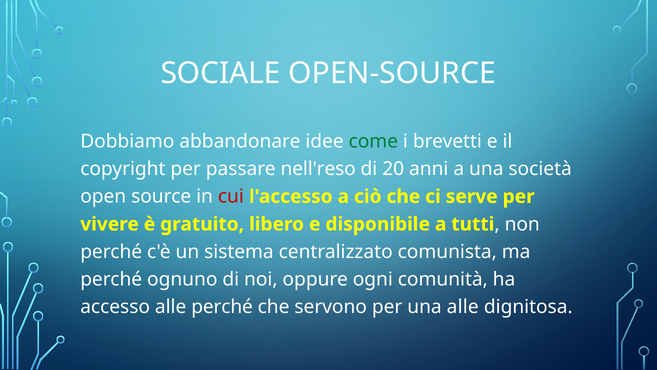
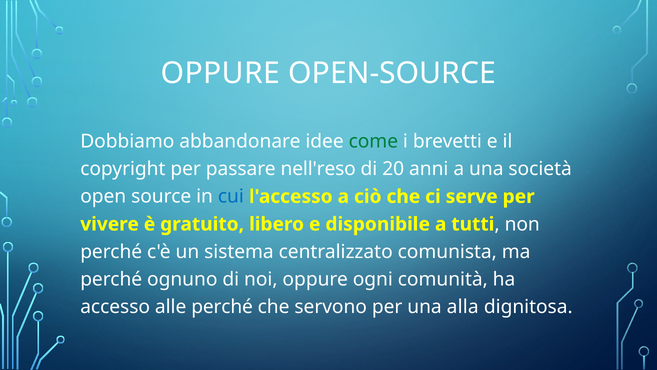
SOCIALE at (221, 73): SOCIALE -> OPPURE
cui colour: red -> blue
una alle: alle -> alla
